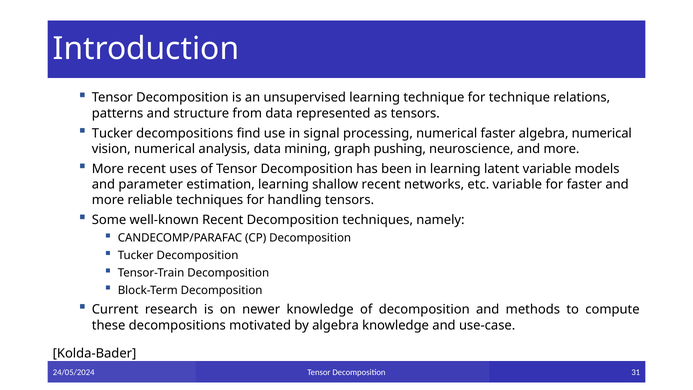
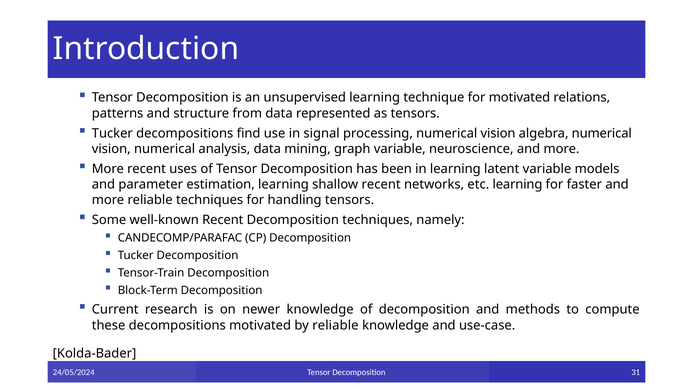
for technique: technique -> motivated
processing numerical faster: faster -> vision
graph pushing: pushing -> variable
etc variable: variable -> learning
by algebra: algebra -> reliable
